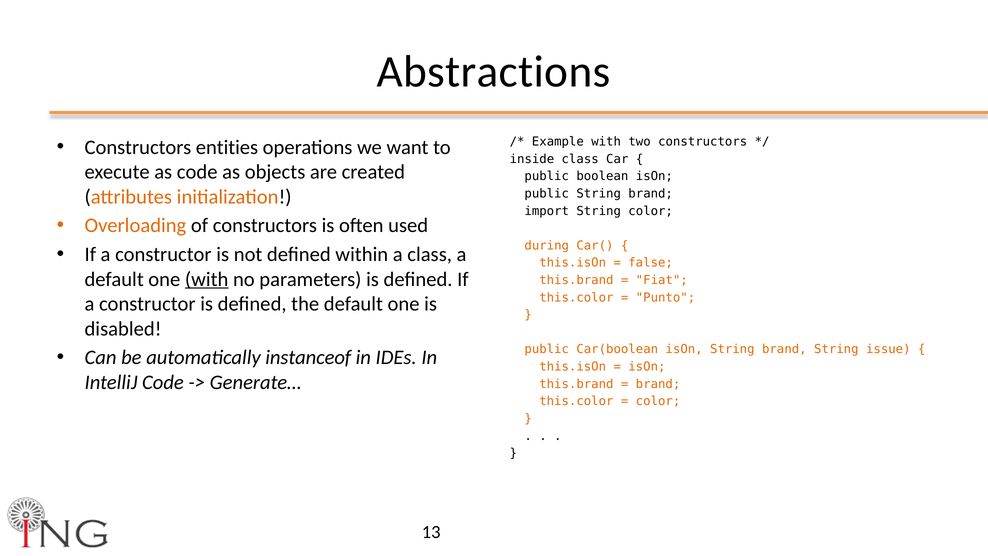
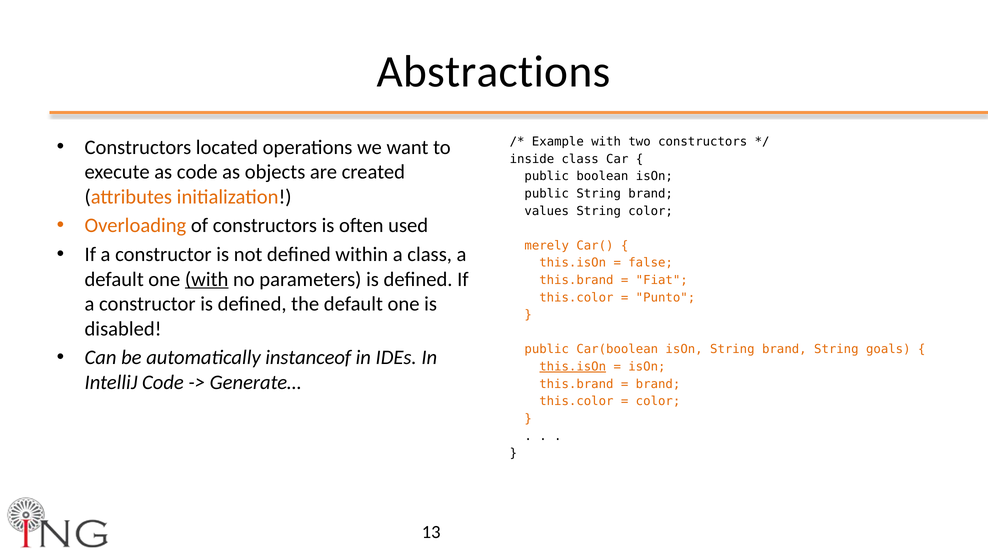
entities: entities -> located
import: import -> values
during: during -> merely
issue: issue -> goals
this.isOn at (573, 367) underline: none -> present
